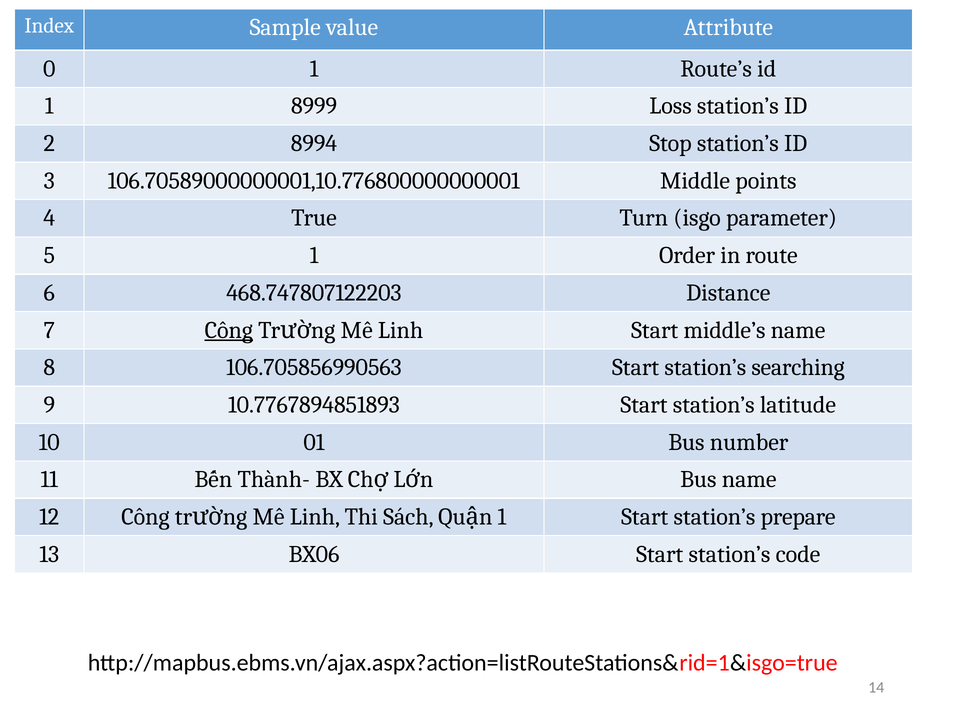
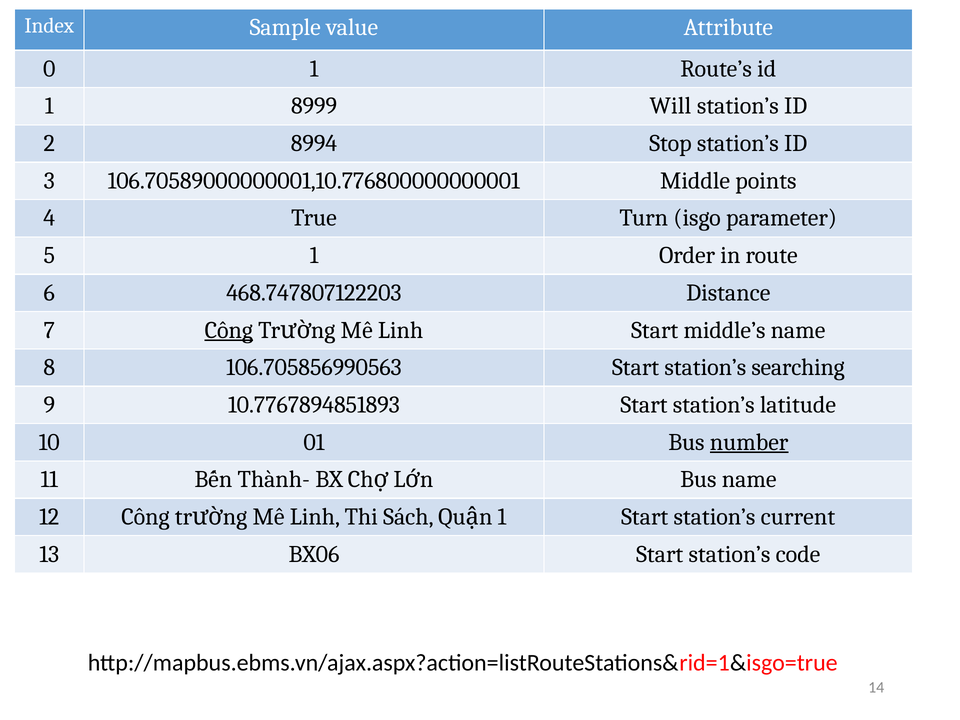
Loss: Loss -> Will
number underline: none -> present
prepare: prepare -> current
